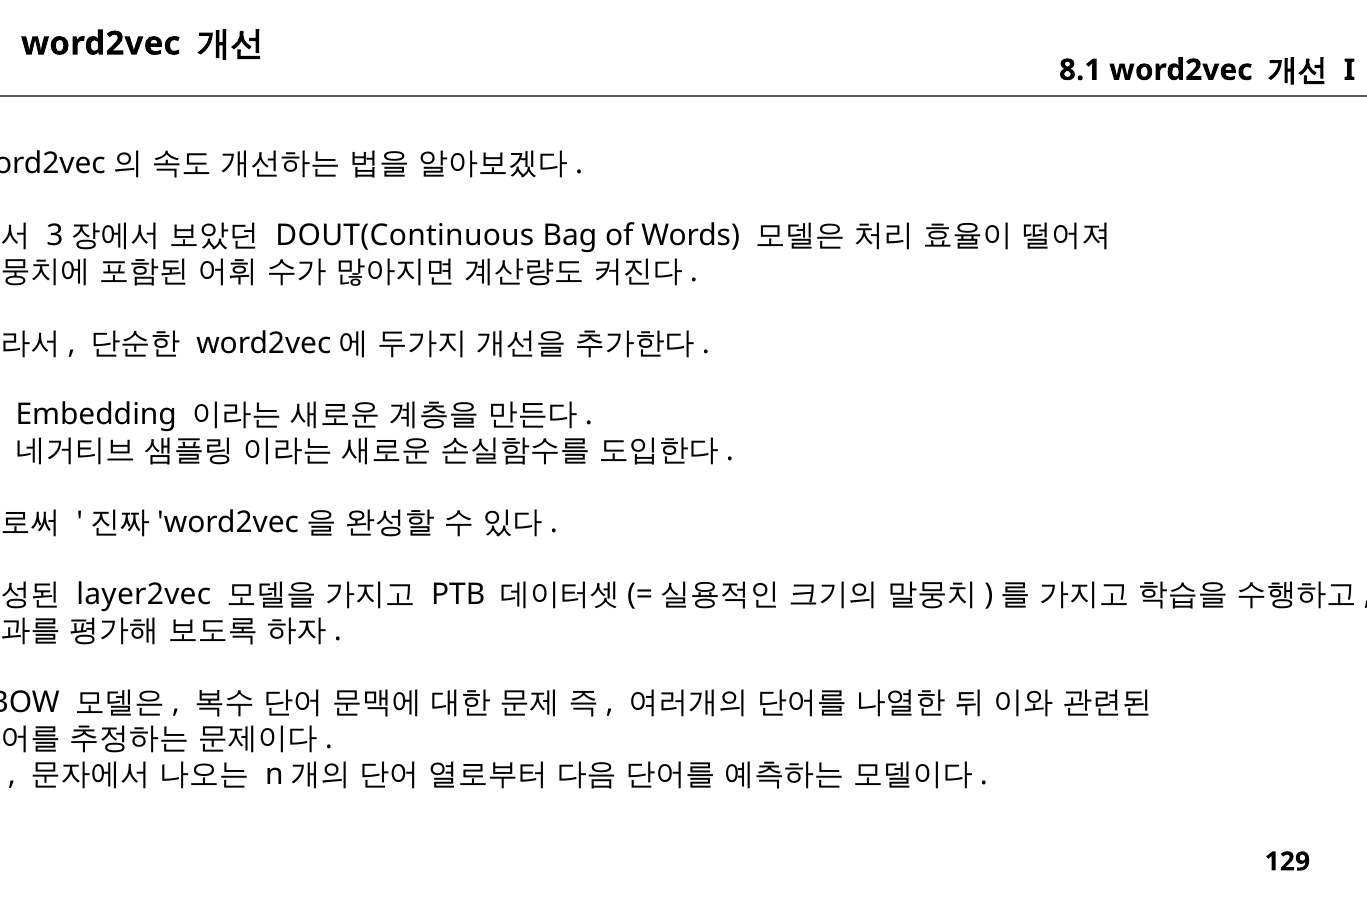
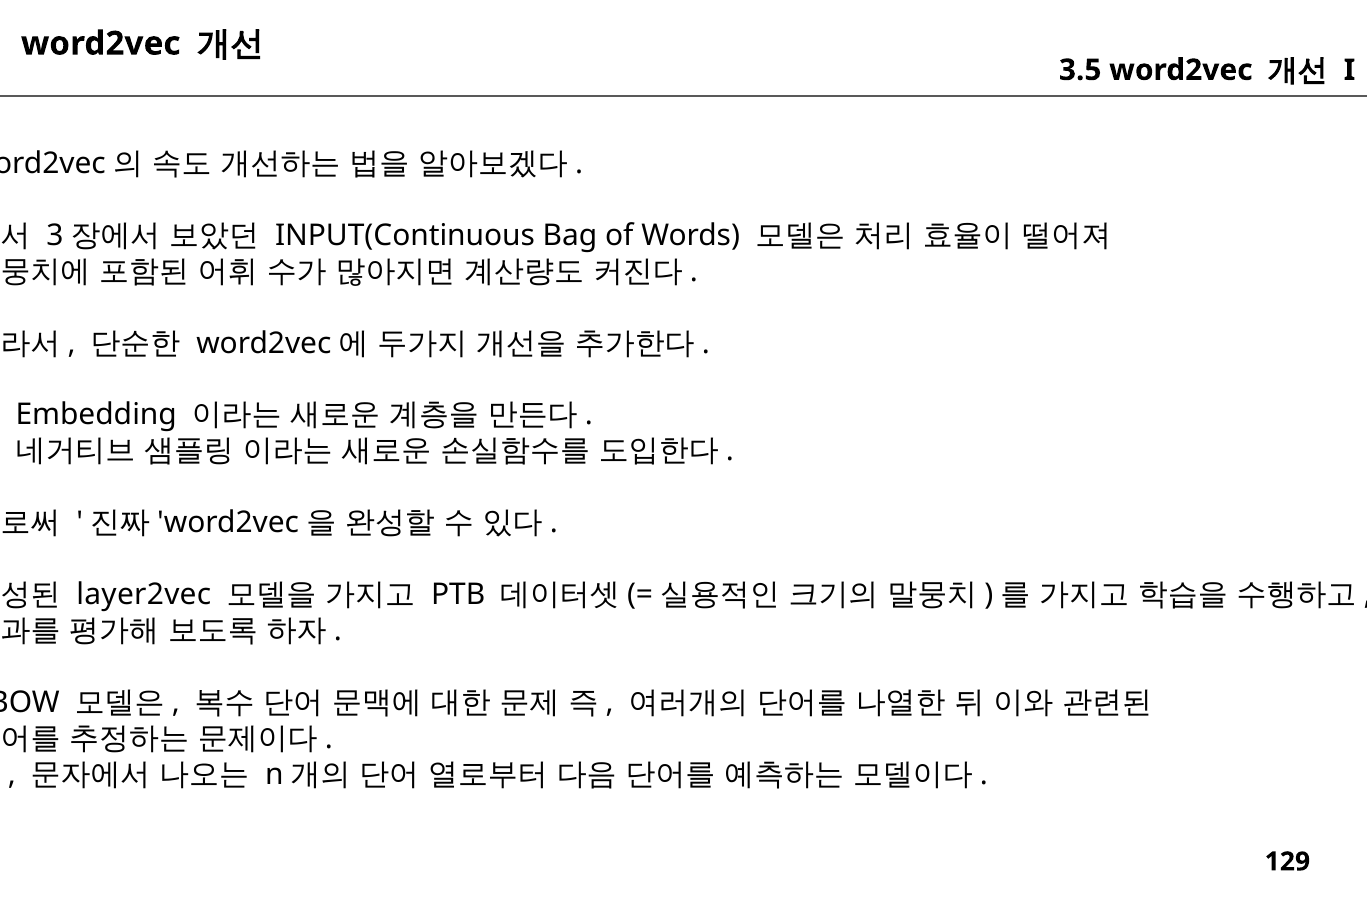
8.1: 8.1 -> 3.5
DOUT(Continuous: DOUT(Continuous -> INPUT(Continuous
